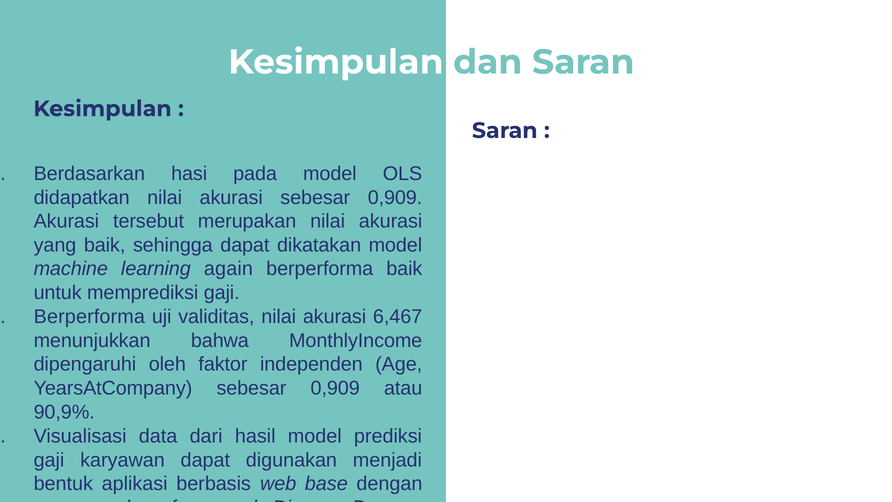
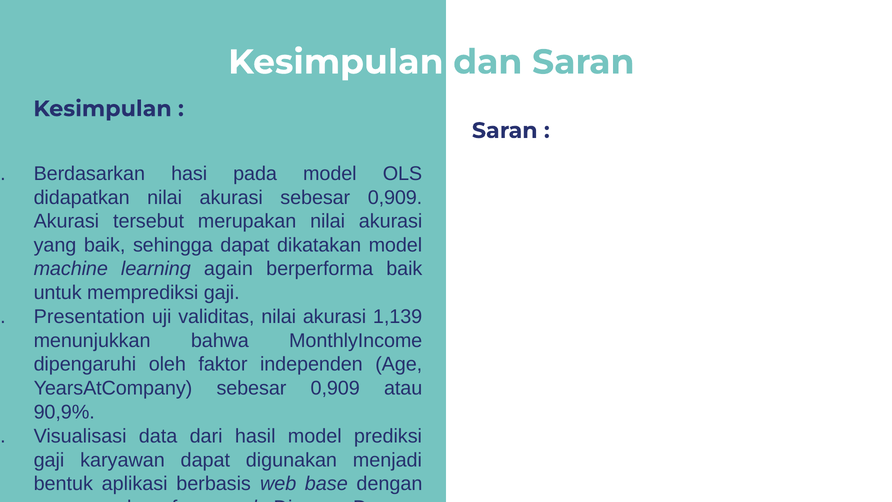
Berperforma at (89, 317): Berperforma -> Presentation
6,467: 6,467 -> 1,139
